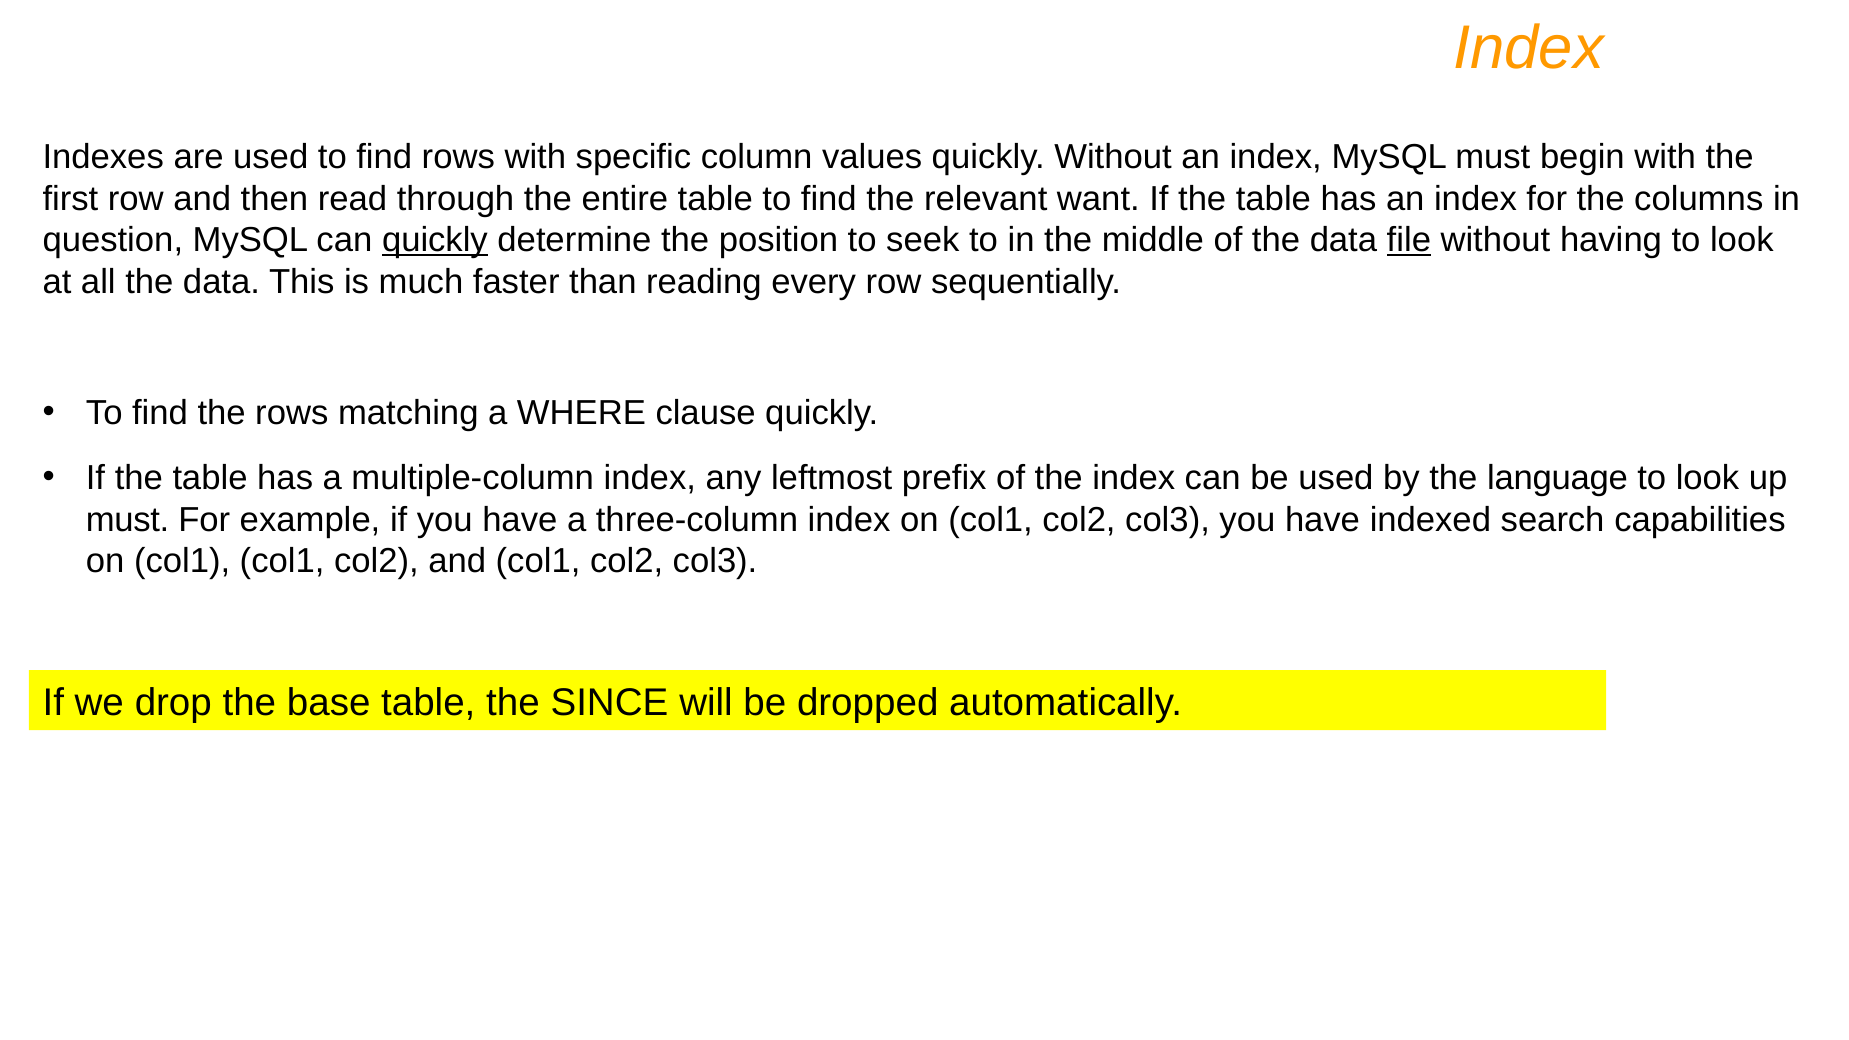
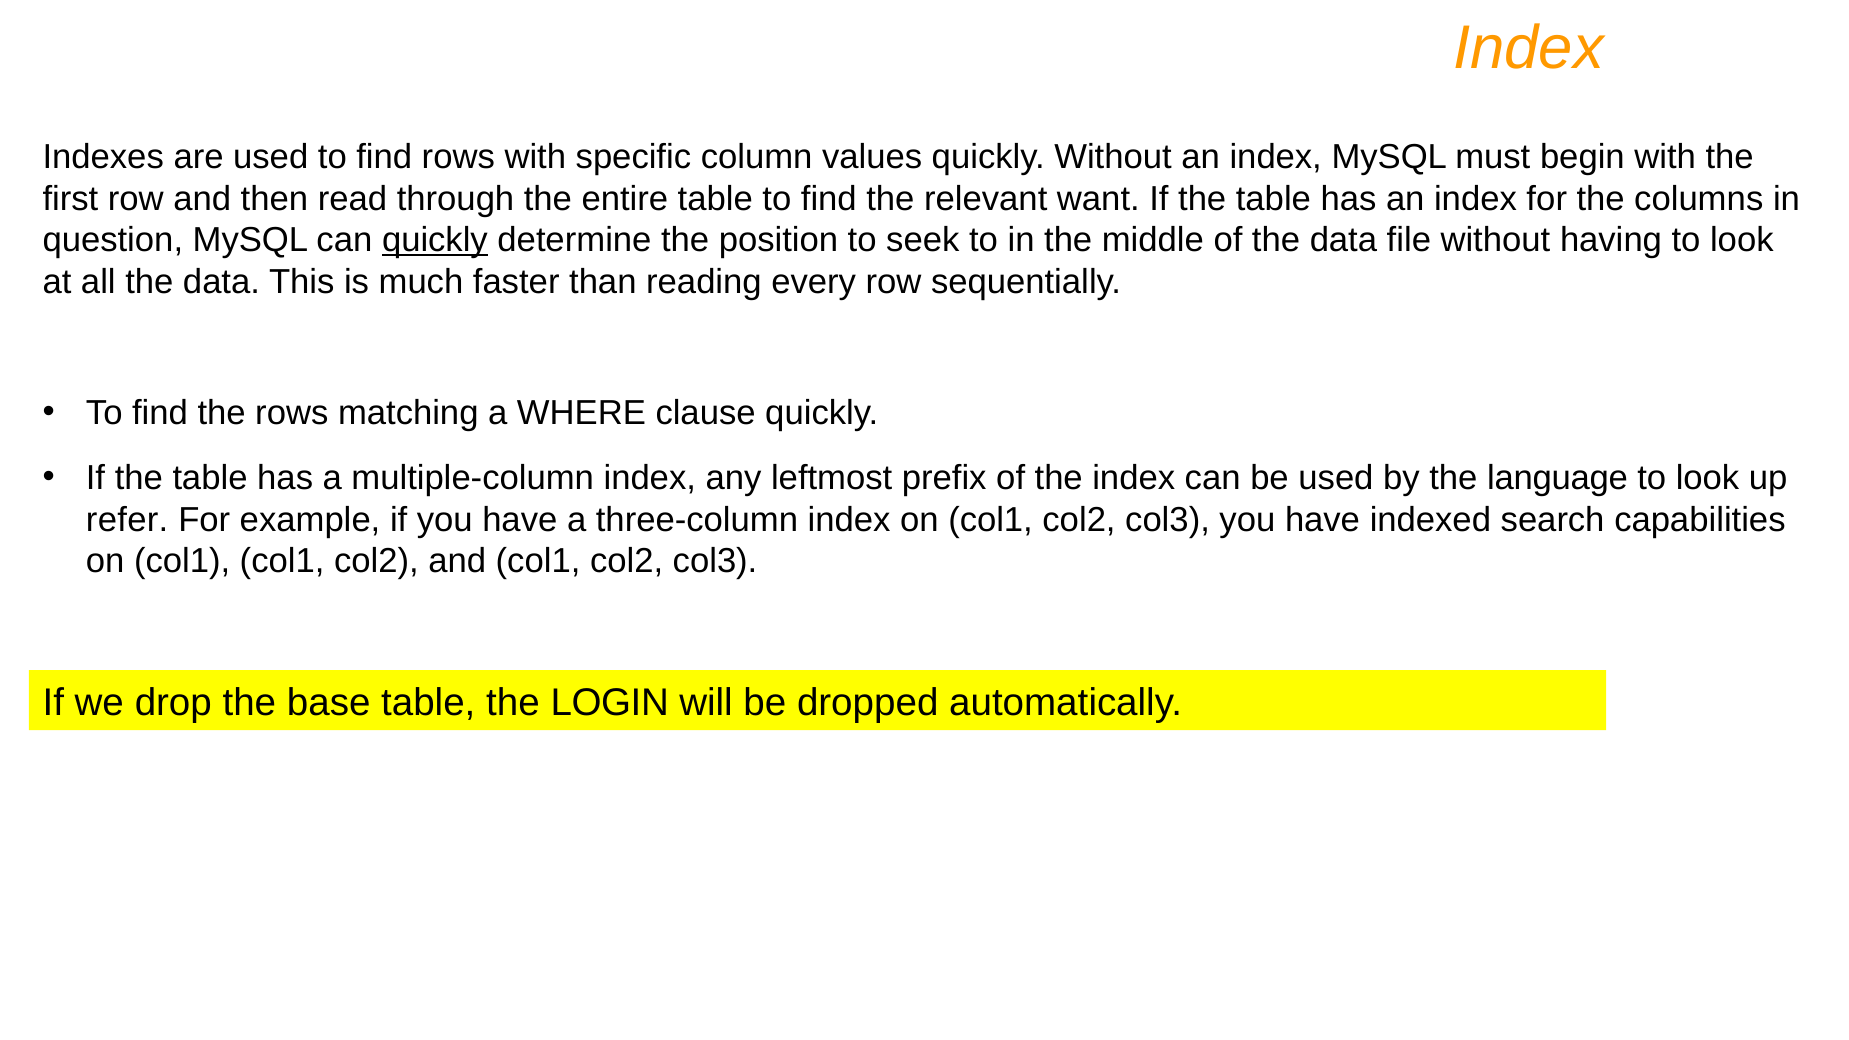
file underline: present -> none
must at (127, 520): must -> refer
SINCE: SINCE -> LOGIN
